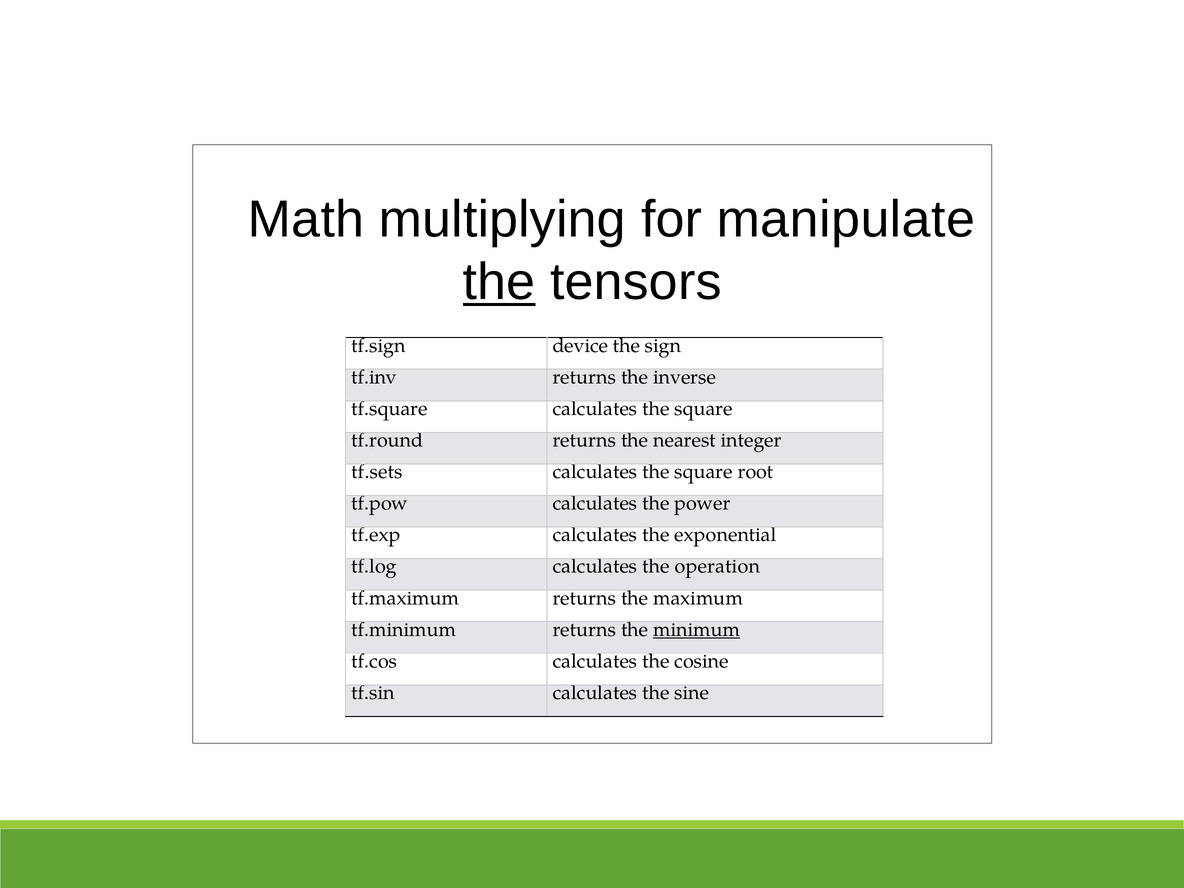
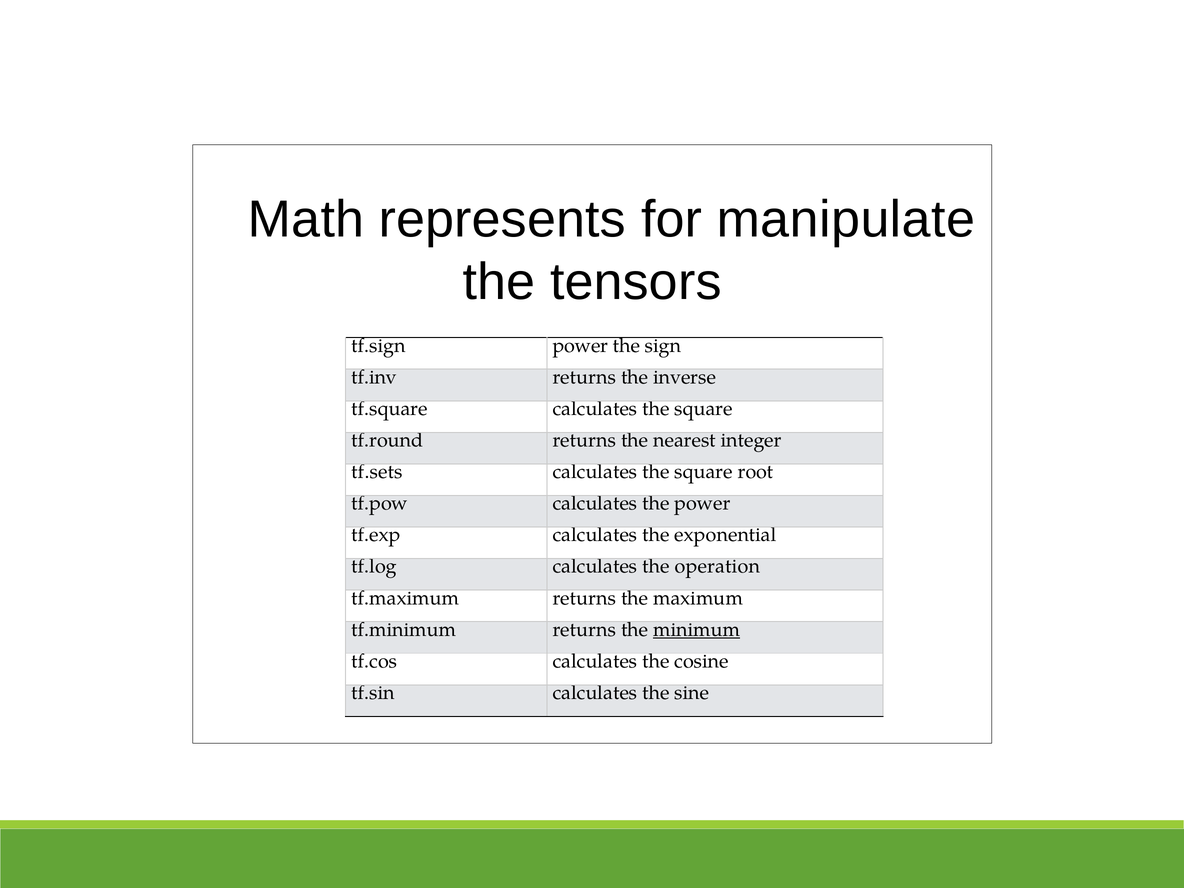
multiplying: multiplying -> represents
the at (499, 282) underline: present -> none
tf.sign device: device -> power
